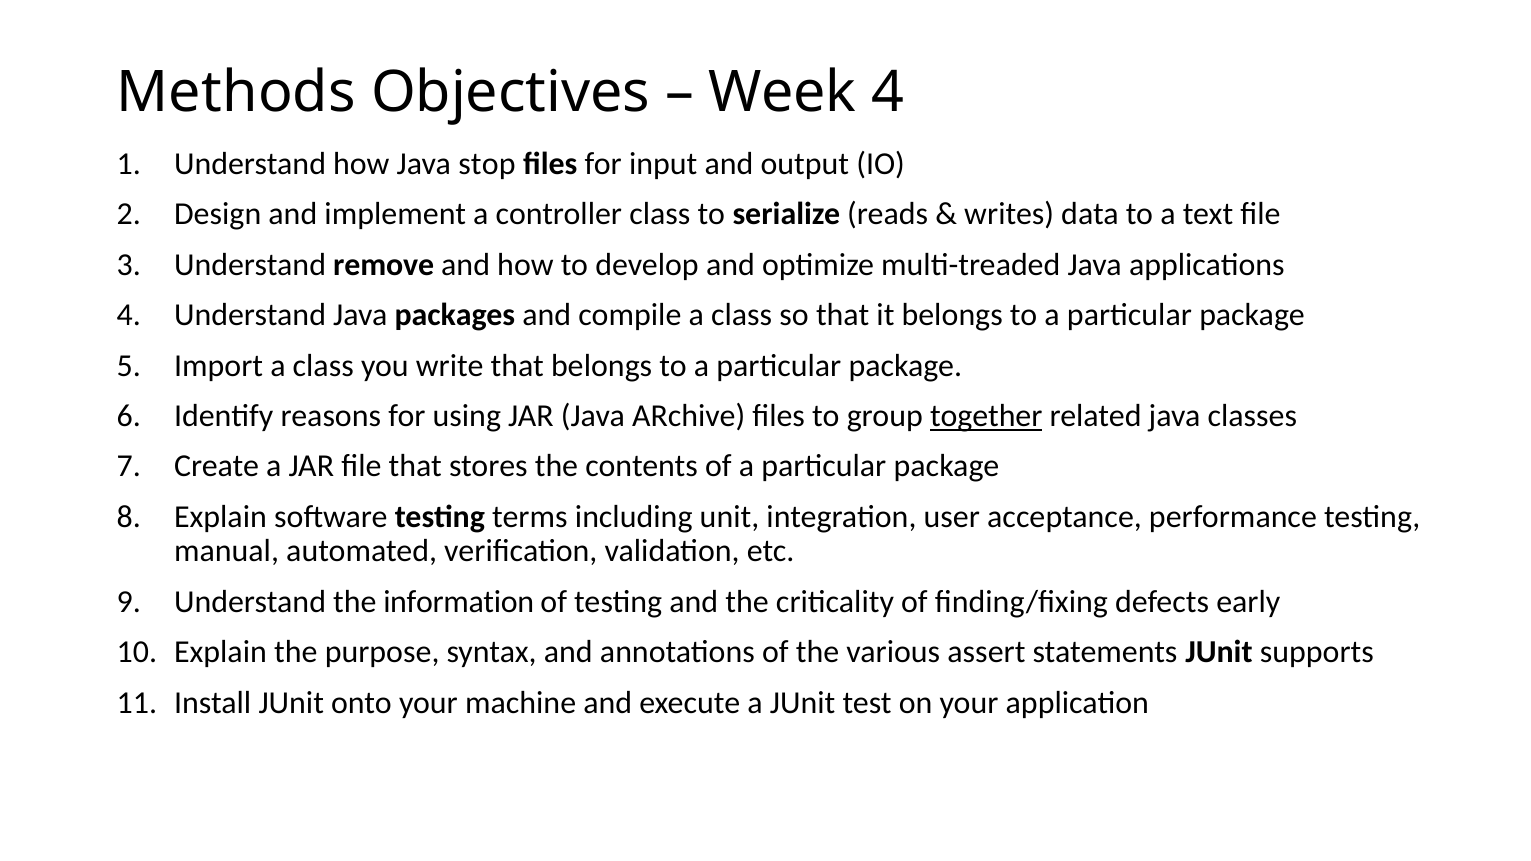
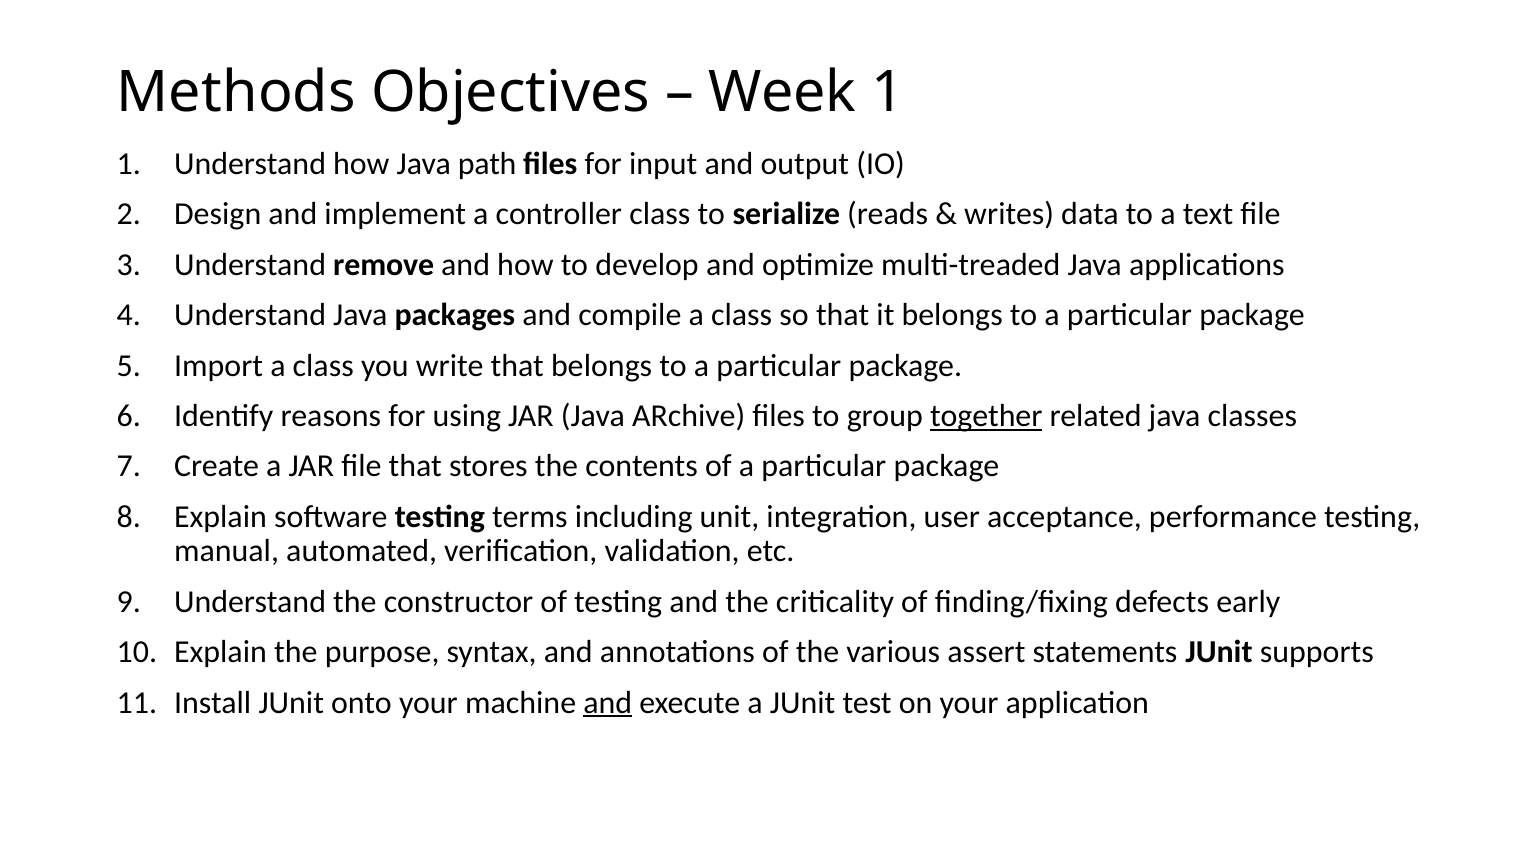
Week 4: 4 -> 1
stop: stop -> path
information: information -> constructor
and at (608, 703) underline: none -> present
